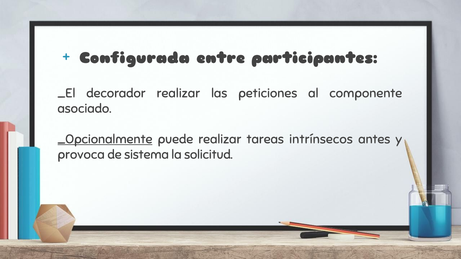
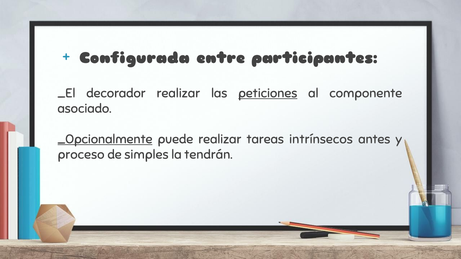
peticiones underline: none -> present
provoca: provoca -> proceso
sistema: sistema -> simples
solicitud: solicitud -> tendrán
